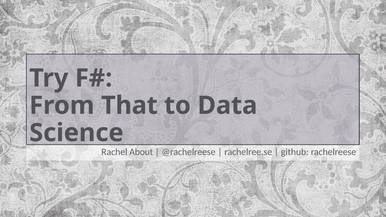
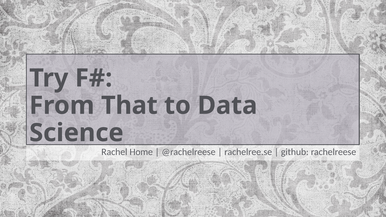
About: About -> Home
